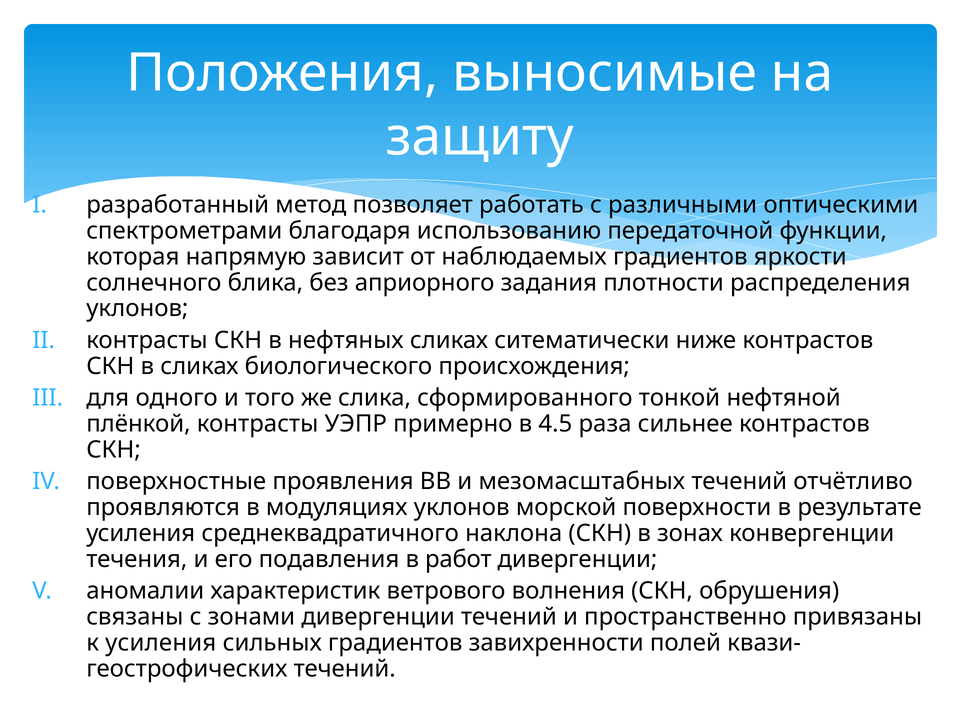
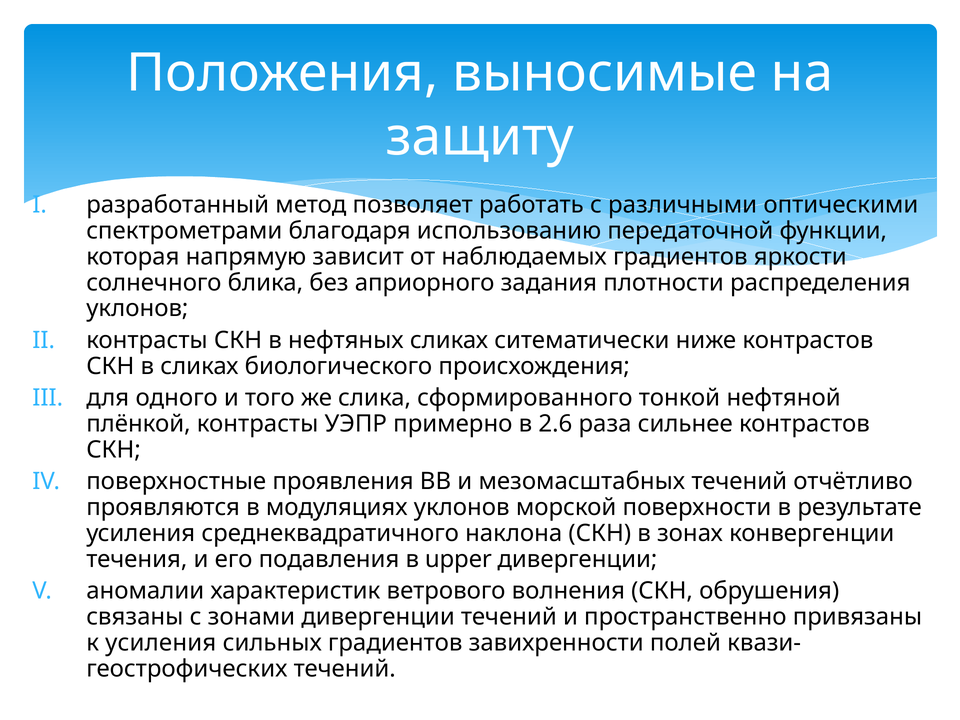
4.5: 4.5 -> 2.6
работ: работ -> upper
